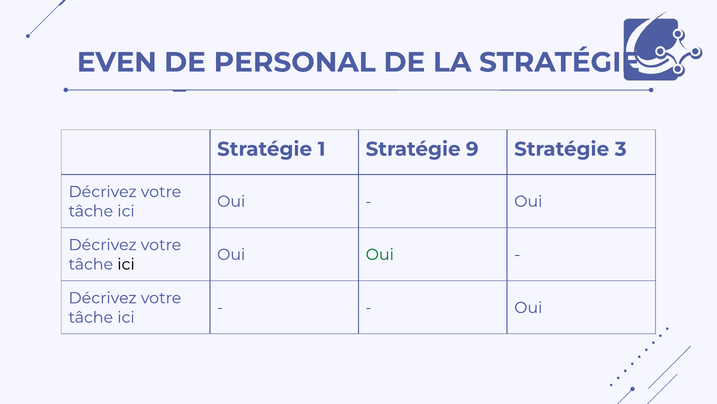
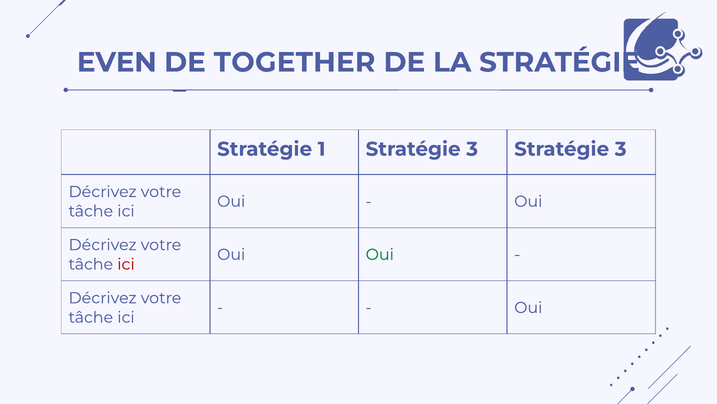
PERSONAL: PERSONAL -> TOGETHER
1 Stratégie 9: 9 -> 3
ici at (126, 264) colour: black -> red
